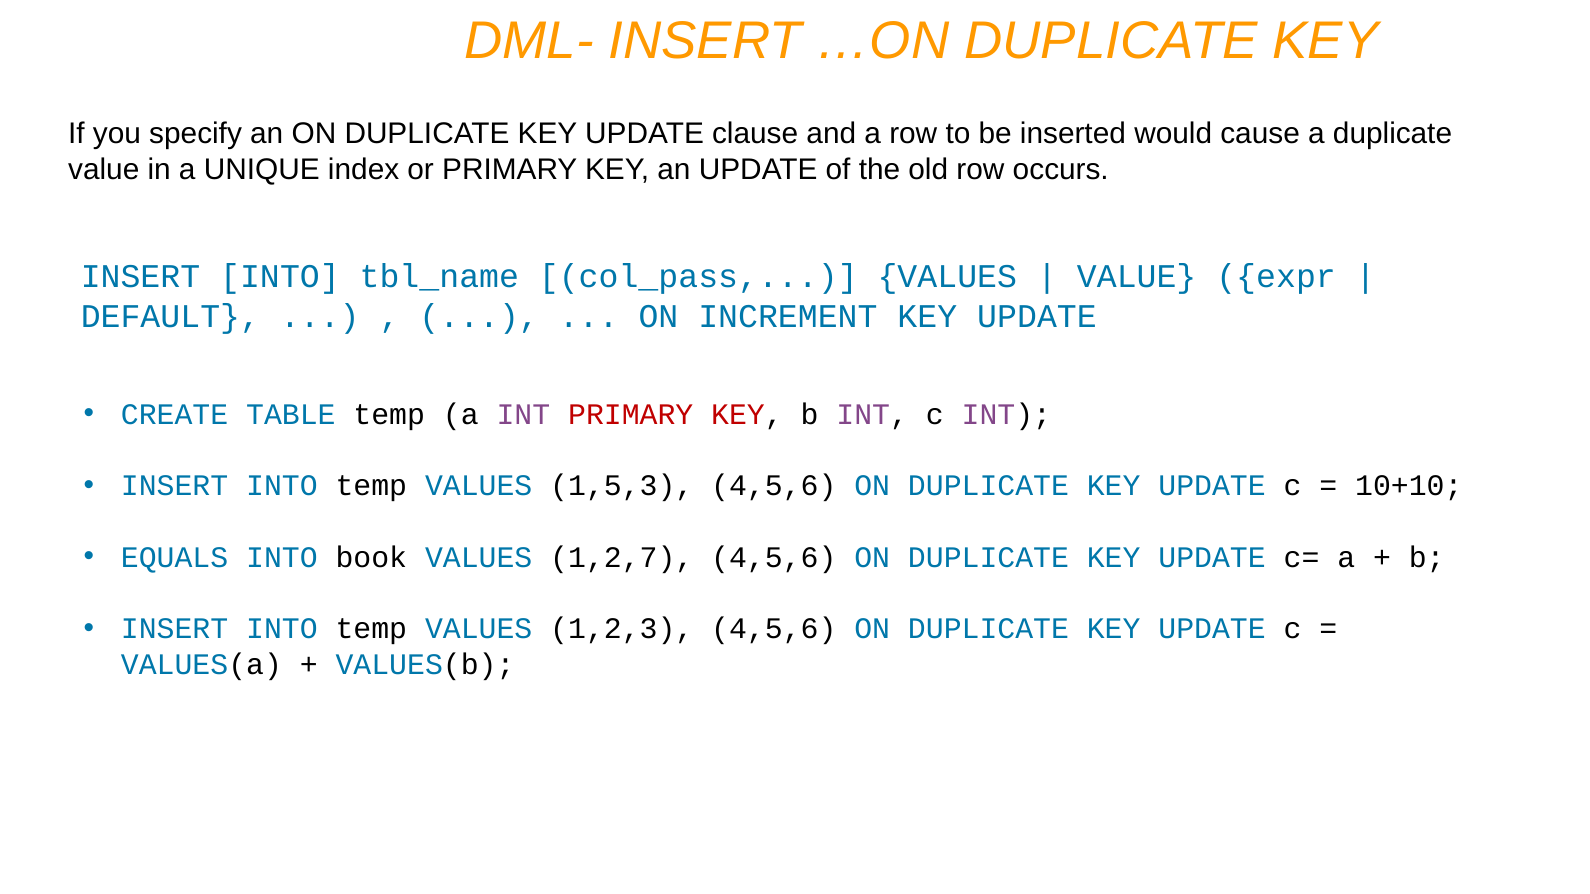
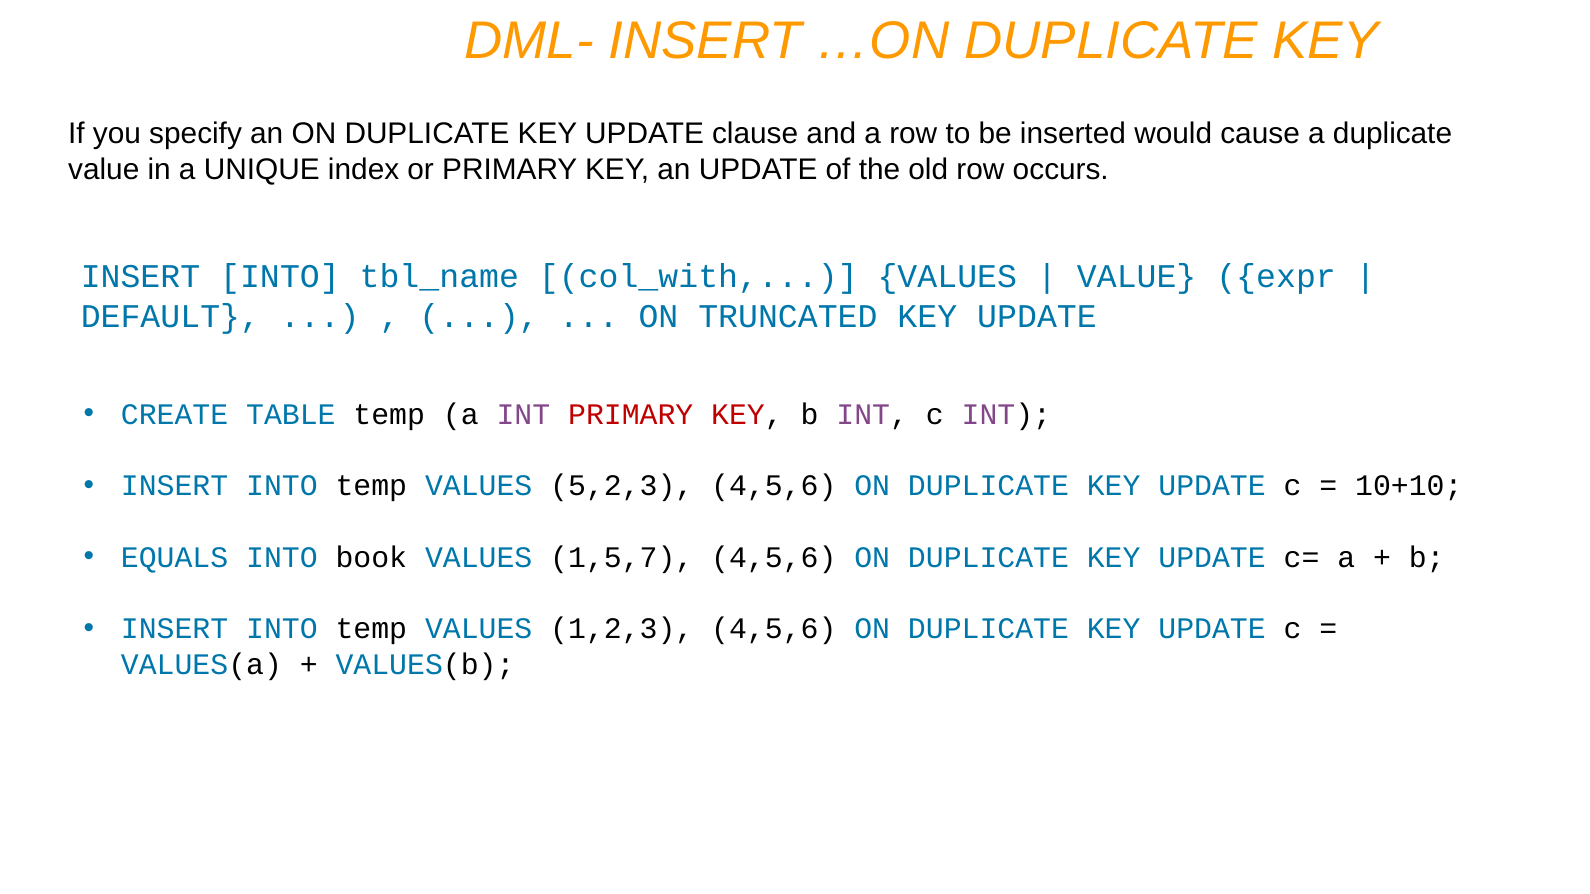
col_pass: col_pass -> col_with
INCREMENT: INCREMENT -> TRUNCATED
1,5,3: 1,5,3 -> 5,2,3
1,2,7: 1,2,7 -> 1,5,7
